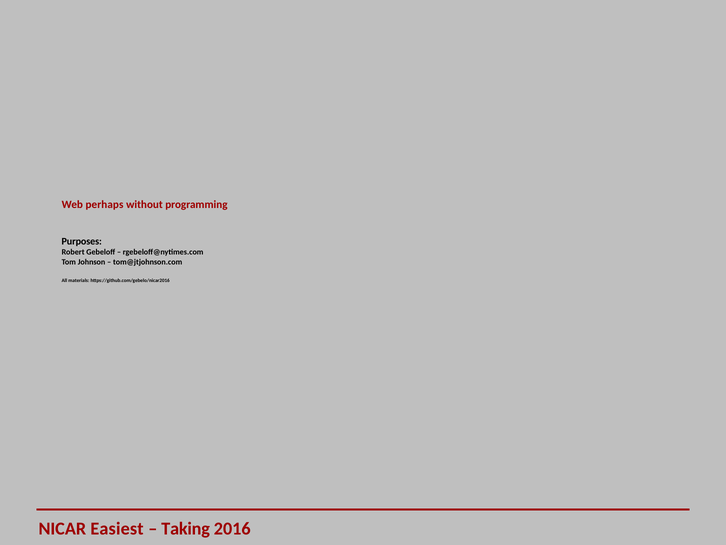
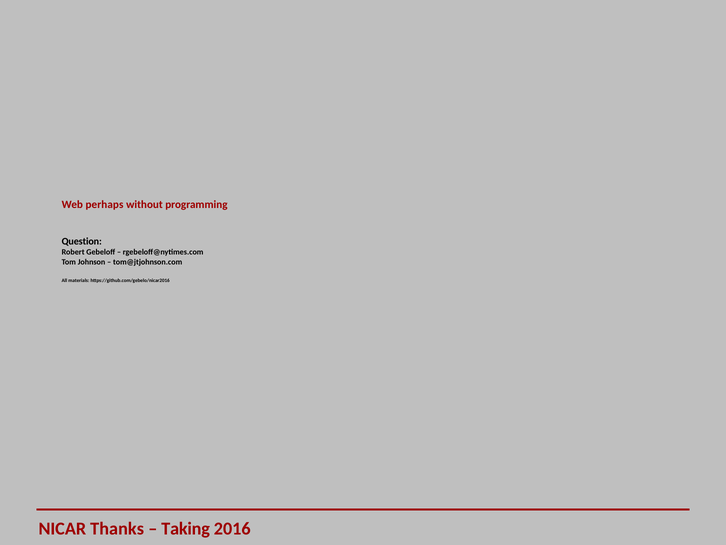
Purposes: Purposes -> Question
Easiest: Easiest -> Thanks
